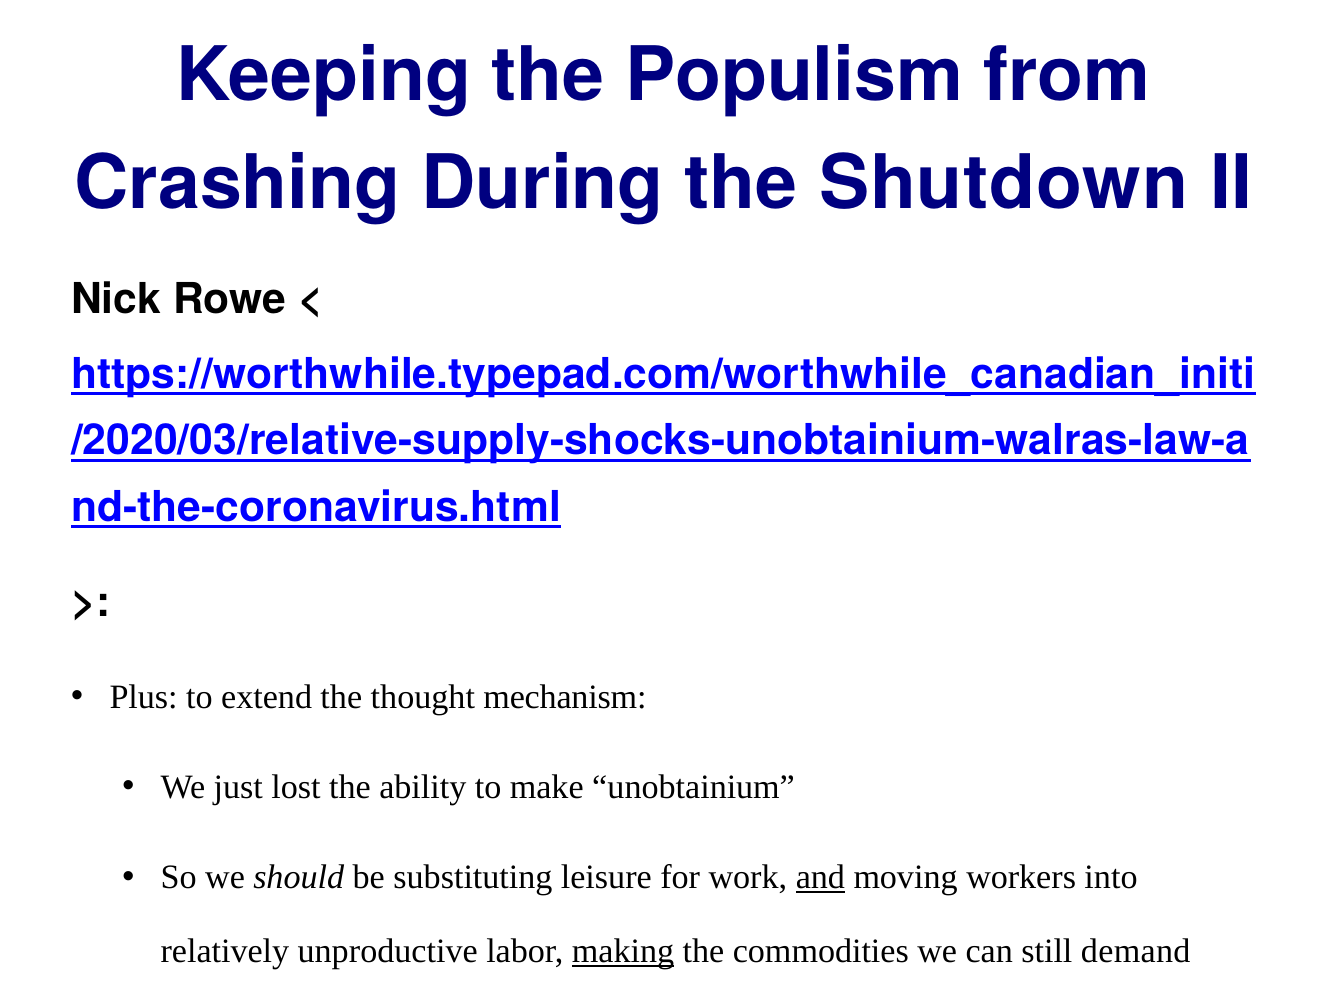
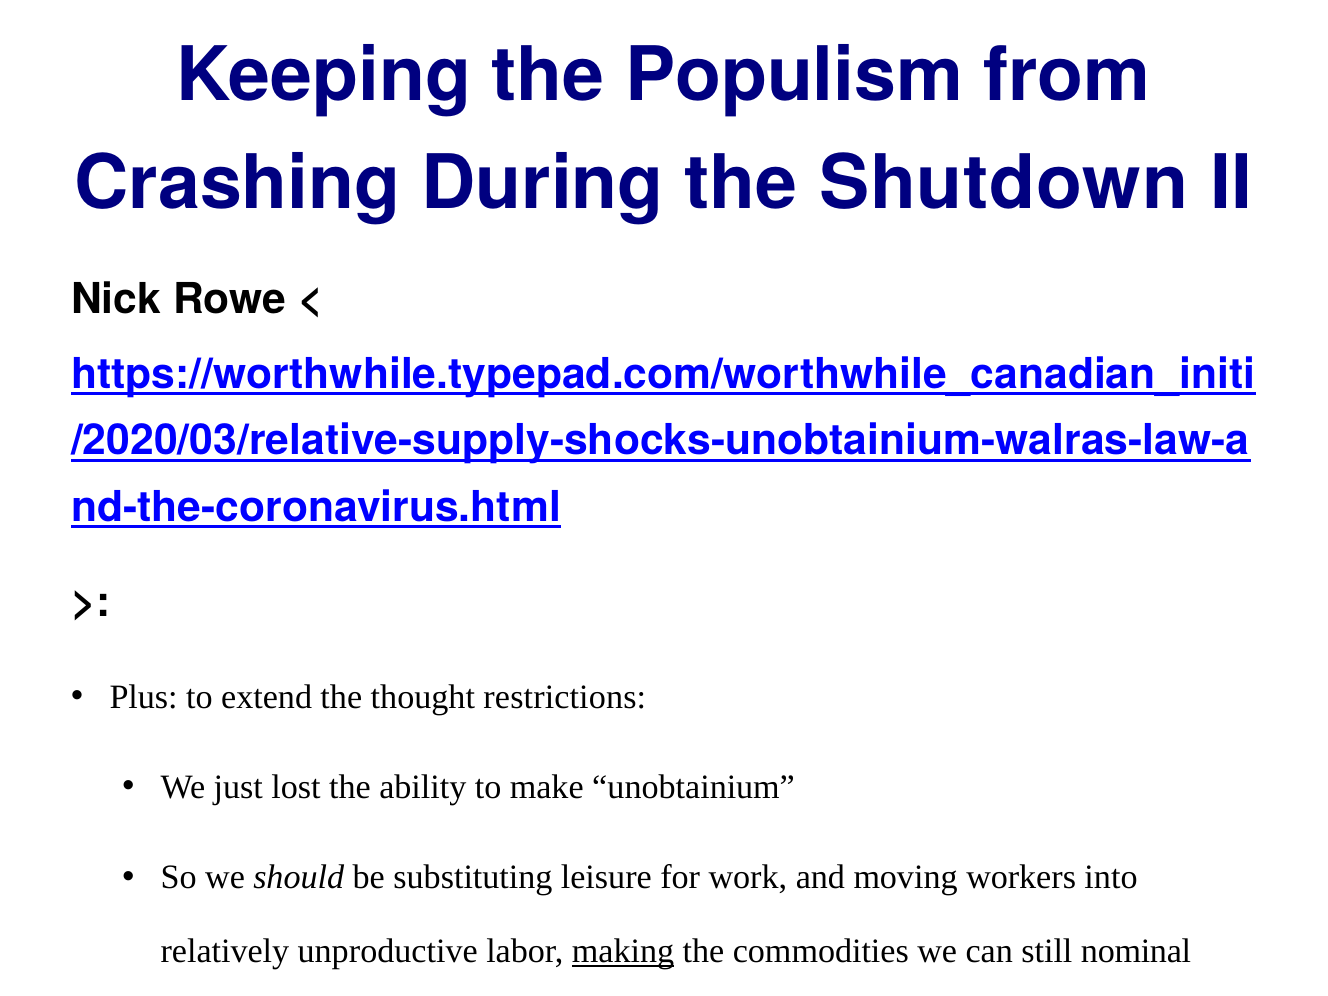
mechanism: mechanism -> restrictions
and at (820, 878) underline: present -> none
demand: demand -> nominal
